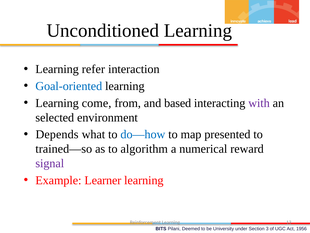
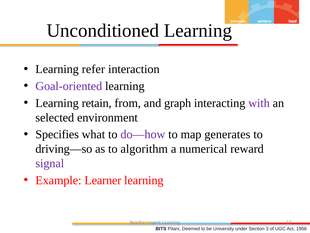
Goal-oriented colour: blue -> purple
come: come -> retain
based: based -> graph
Depends: Depends -> Specifies
do—how colour: blue -> purple
presented: presented -> generates
trained—so: trained—so -> driving—so
